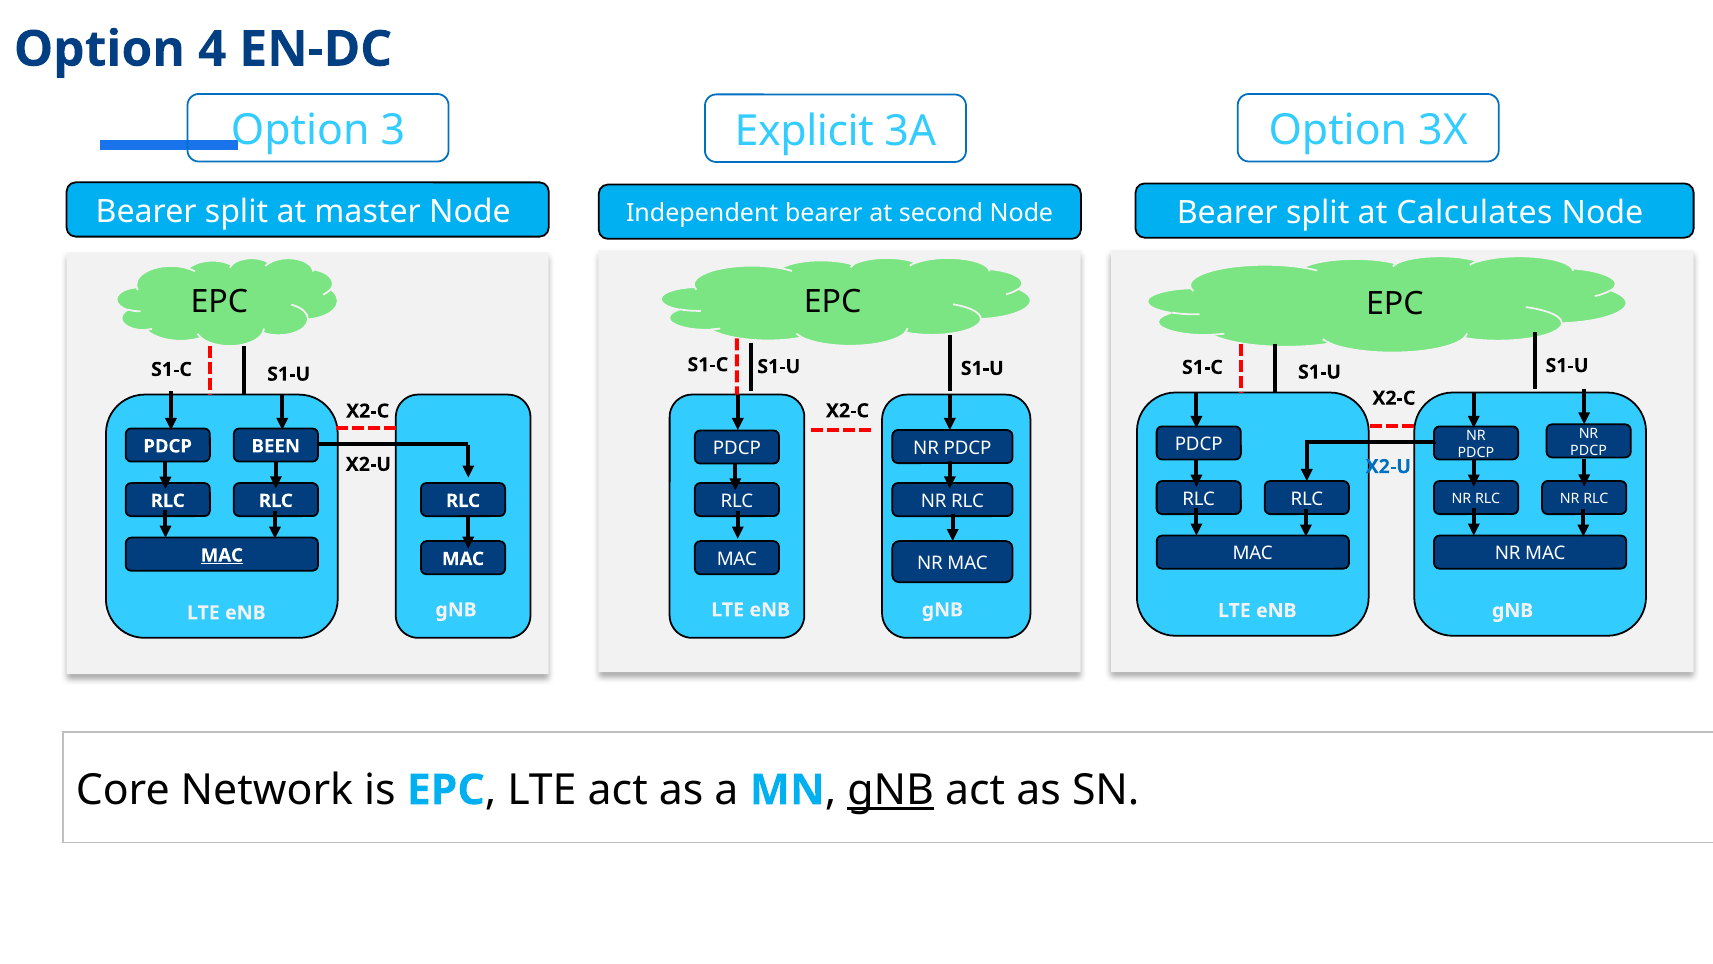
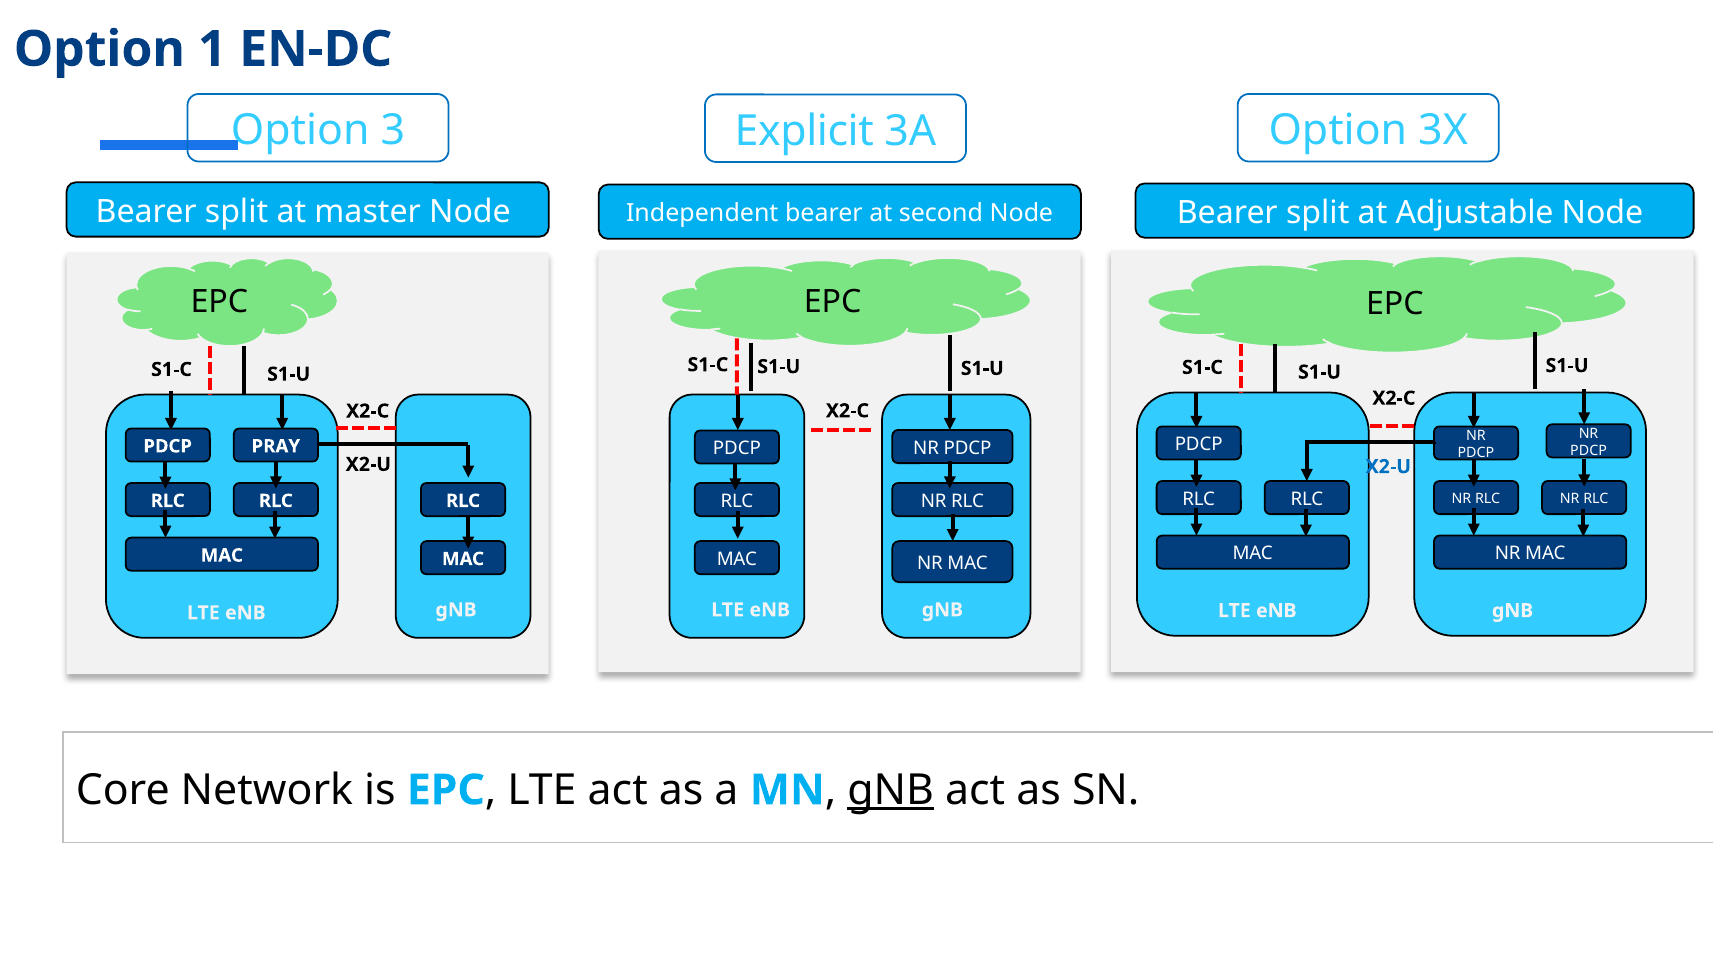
4: 4 -> 1
Calculates: Calculates -> Adjustable
BEEN: BEEN -> PRAY
MAC at (222, 555) underline: present -> none
